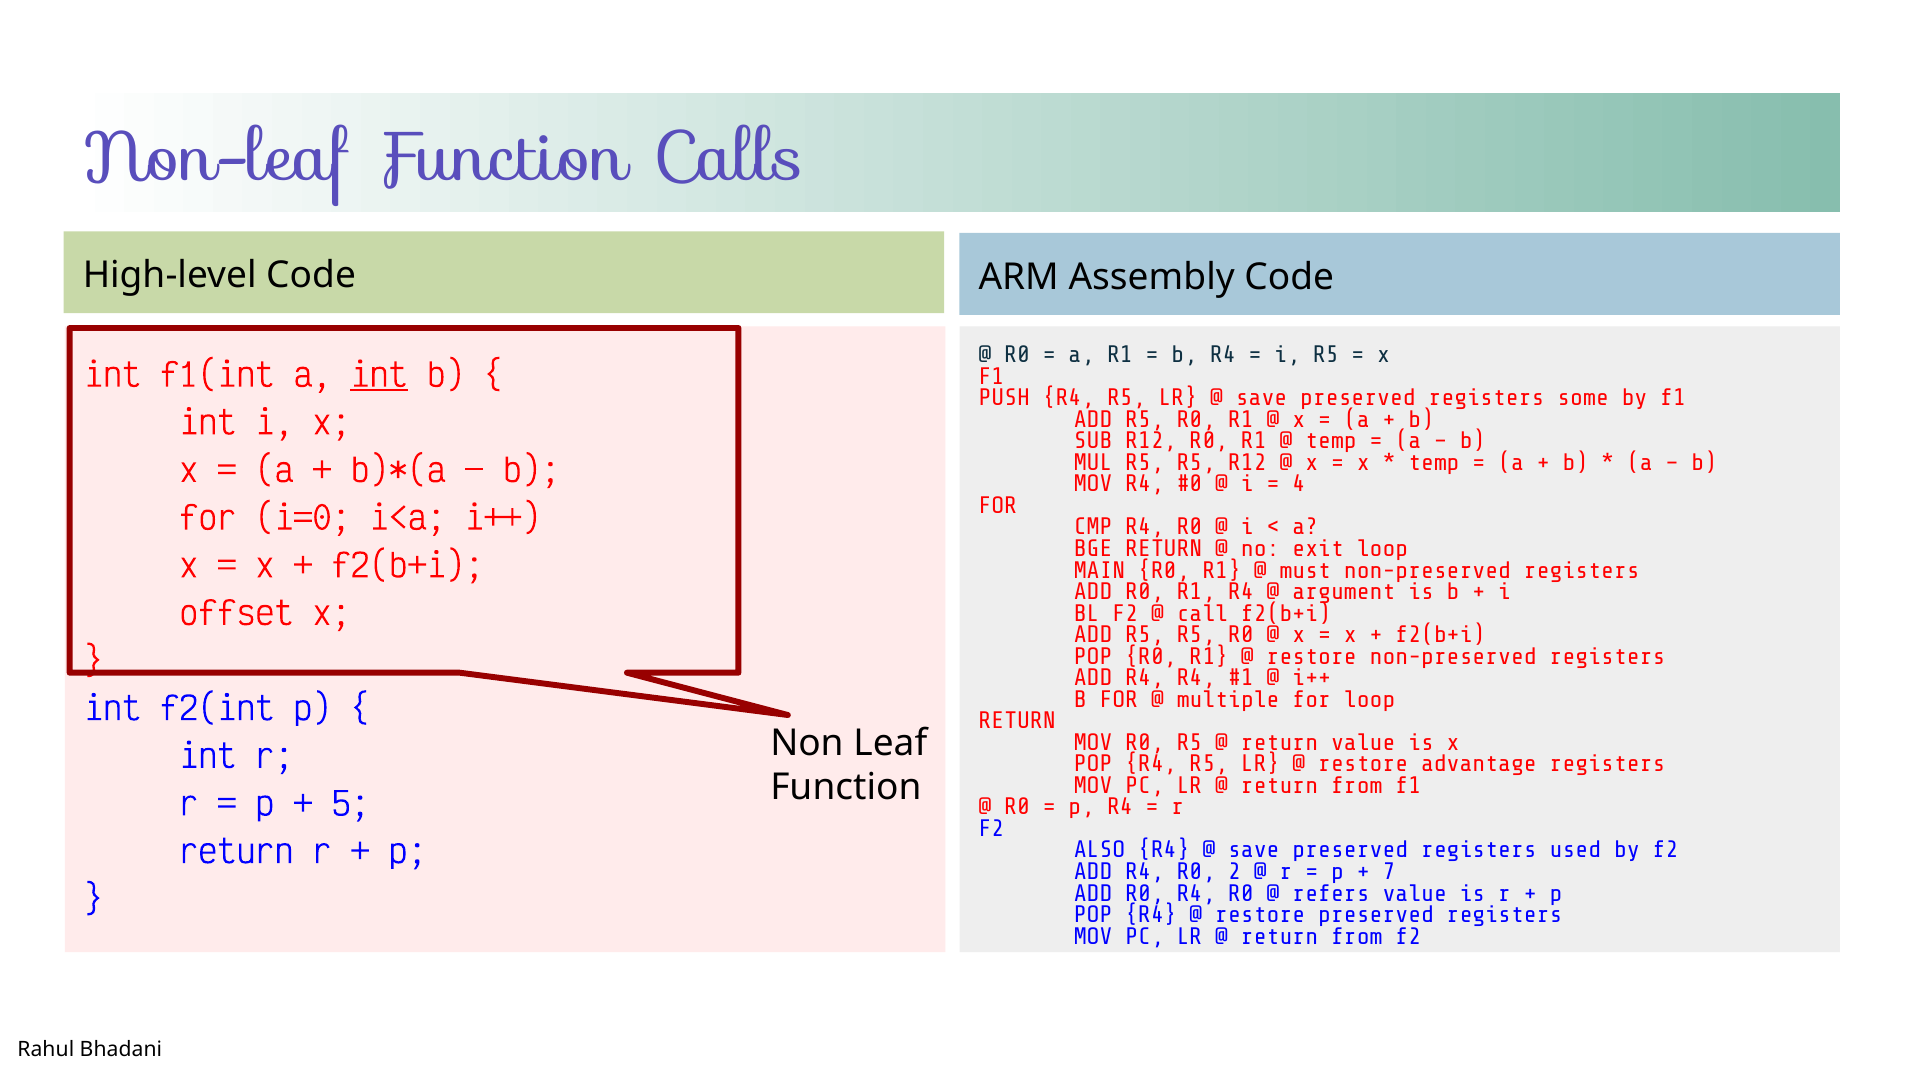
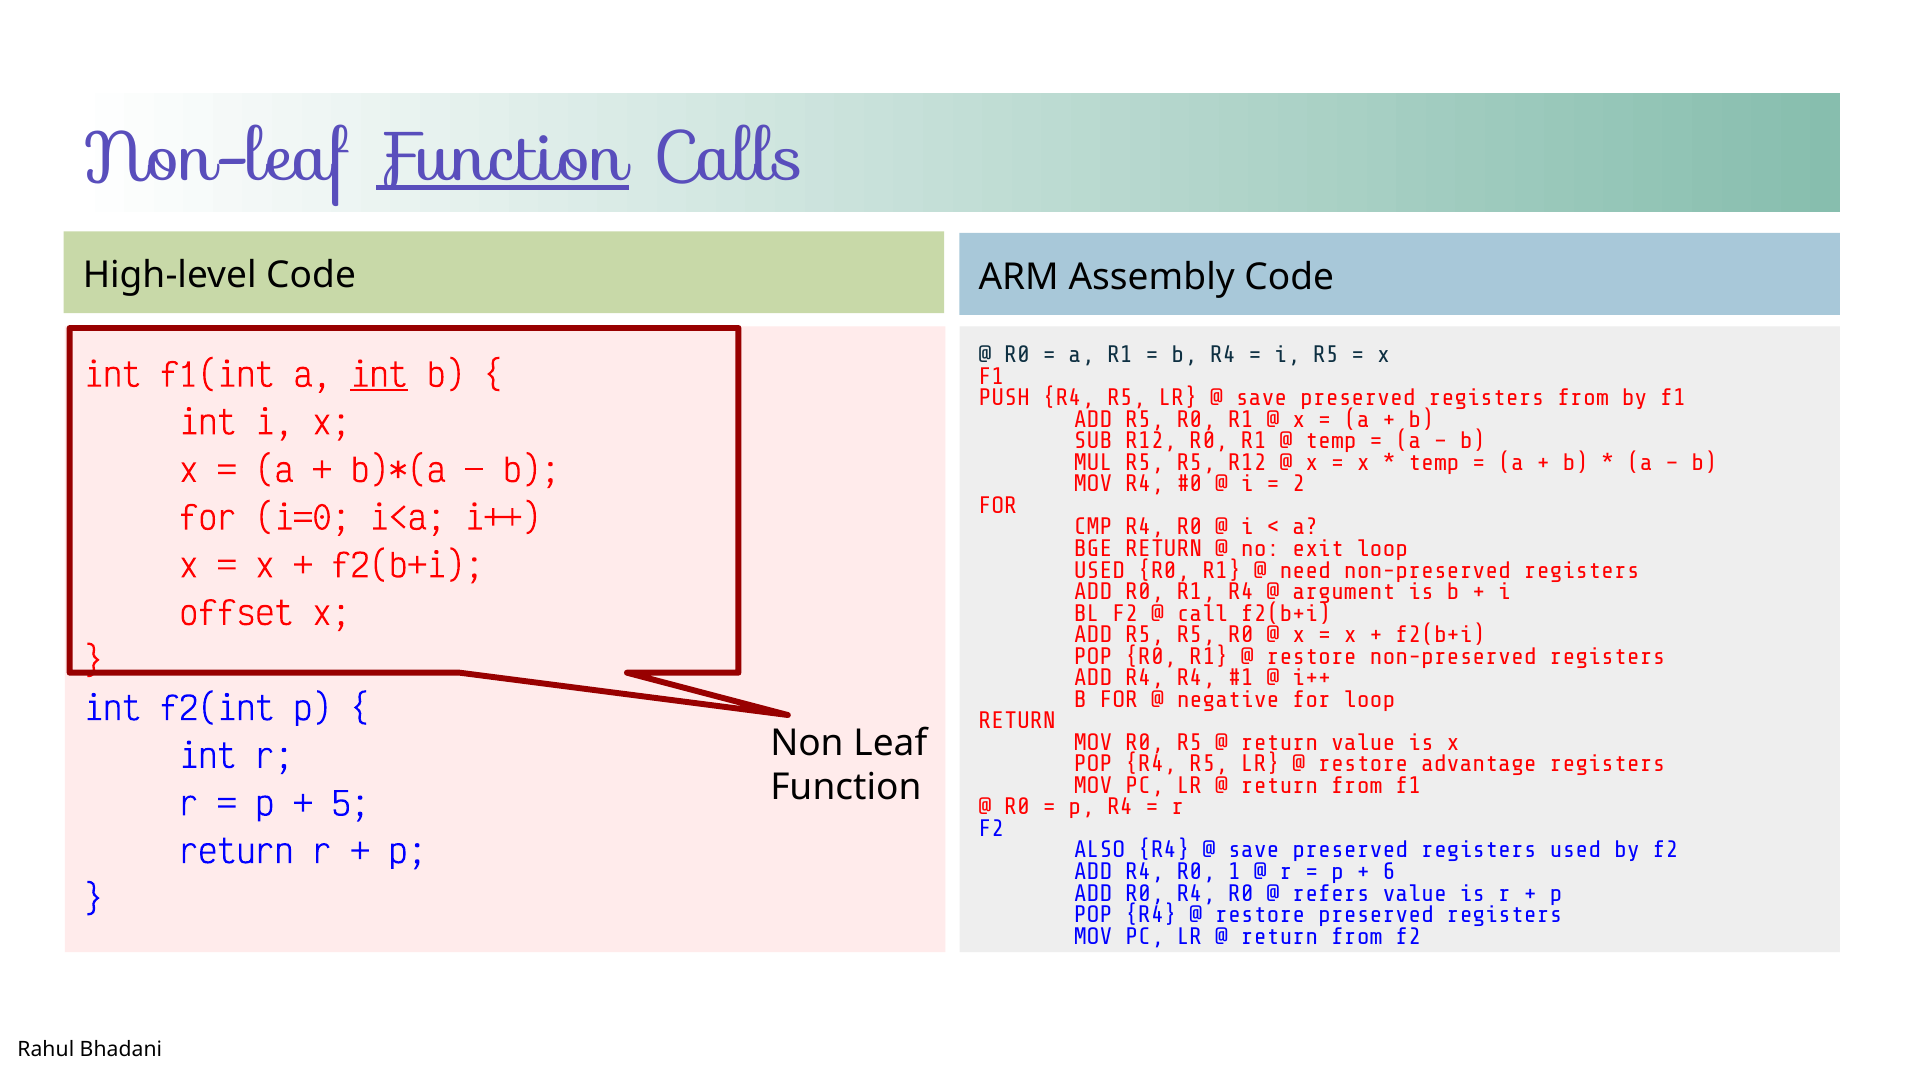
Function at (502, 158) underline: none -> present
registers some: some -> from
4: 4 -> 2
MAIN at (1100, 570): MAIN -> USED
must: must -> need
multiple: multiple -> negative
2: 2 -> 1
7: 7 -> 6
